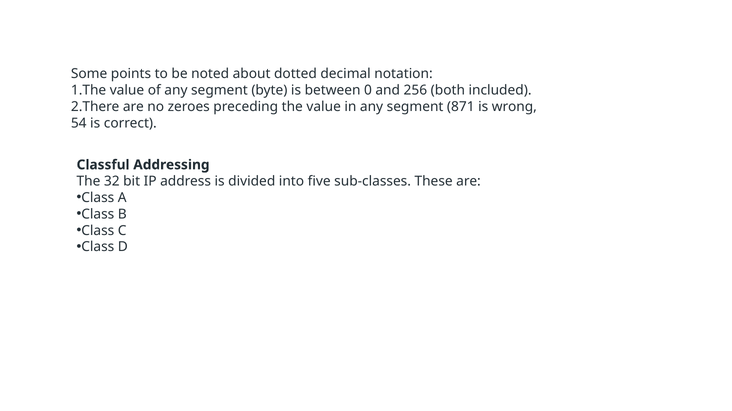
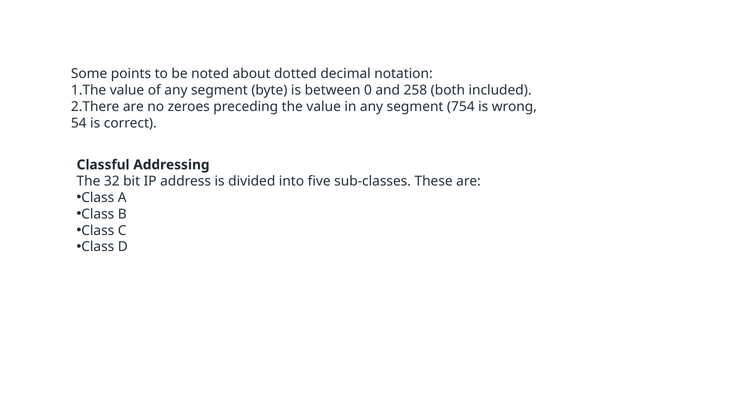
256: 256 -> 258
871: 871 -> 754
